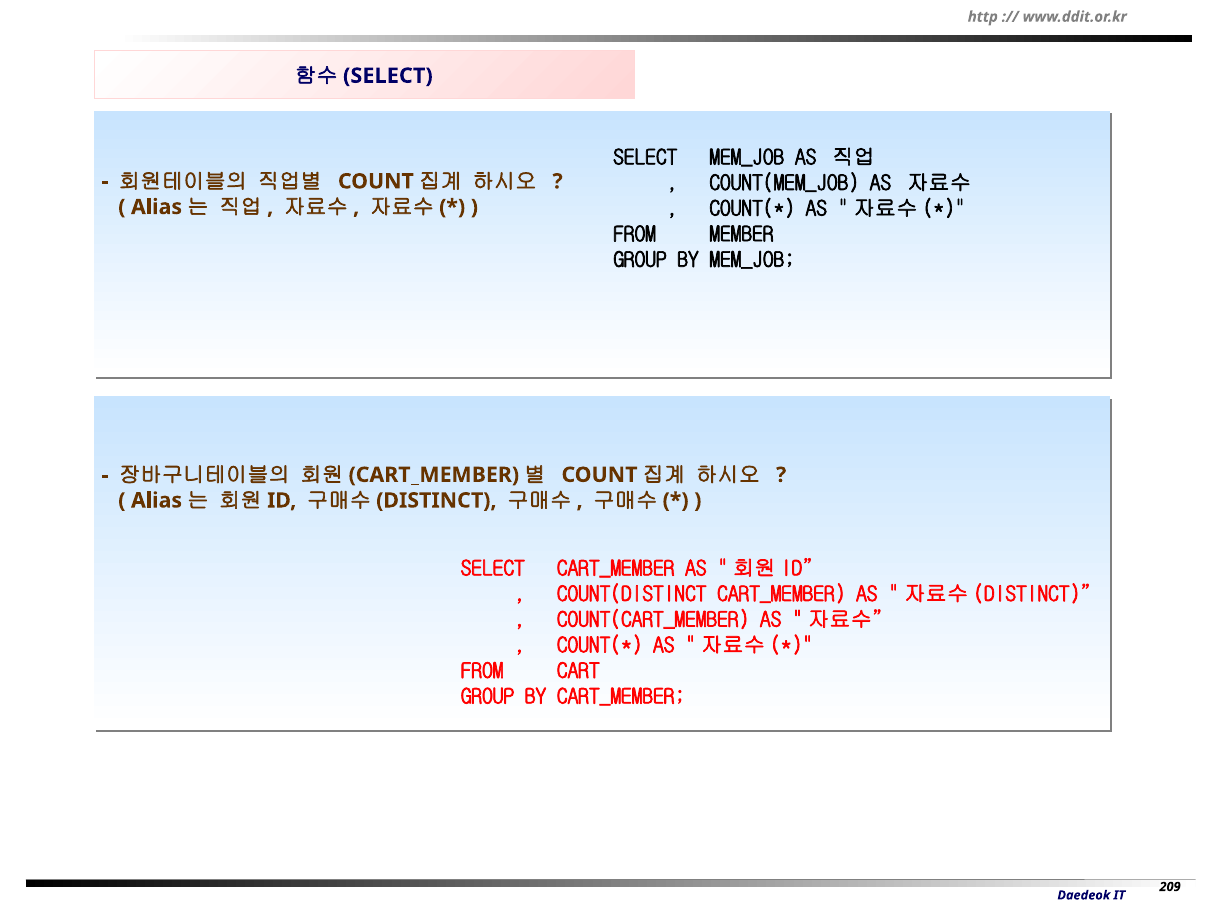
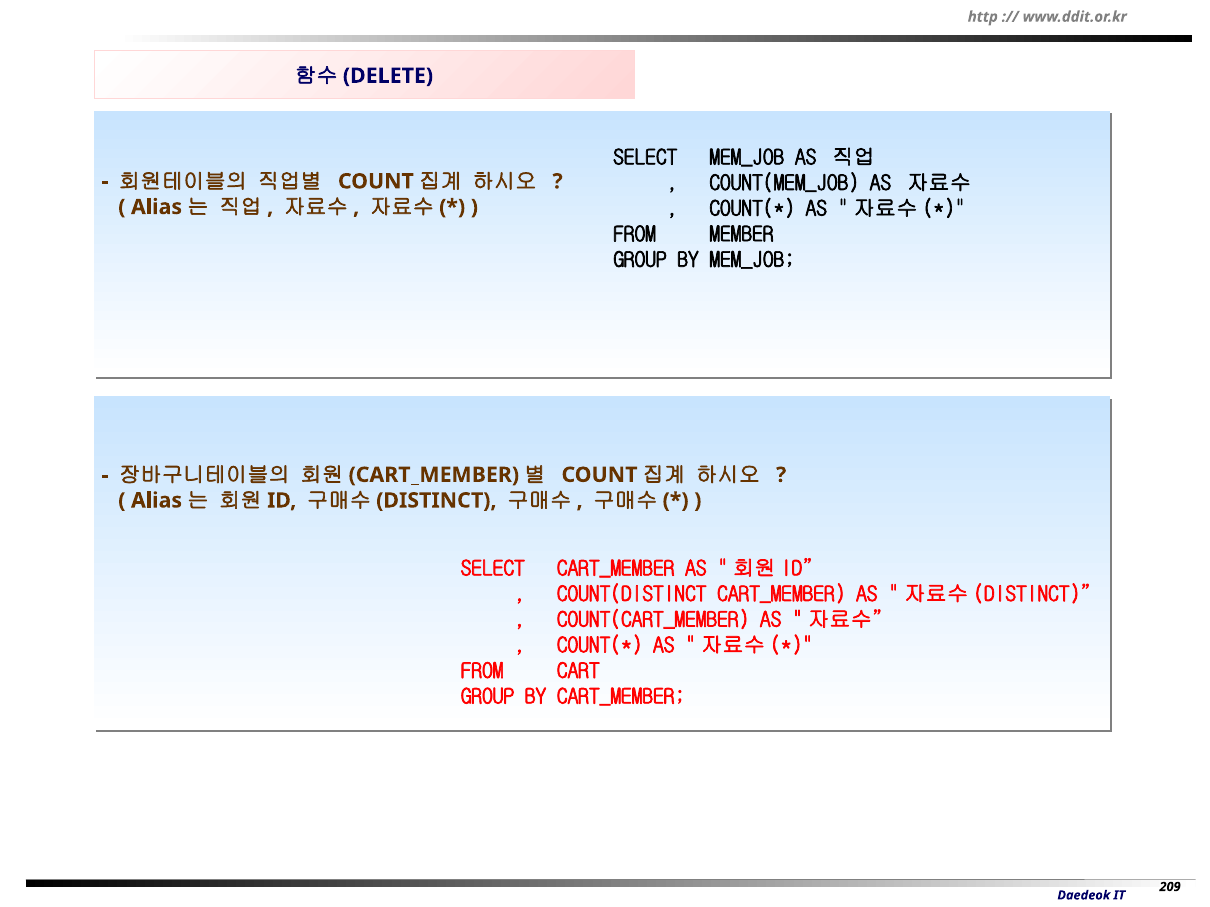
SELECT at (388, 76): SELECT -> DELETE
